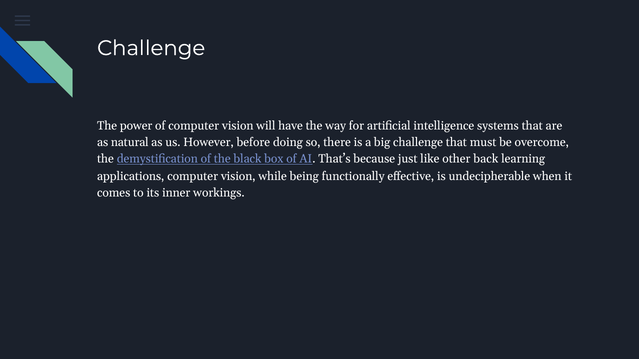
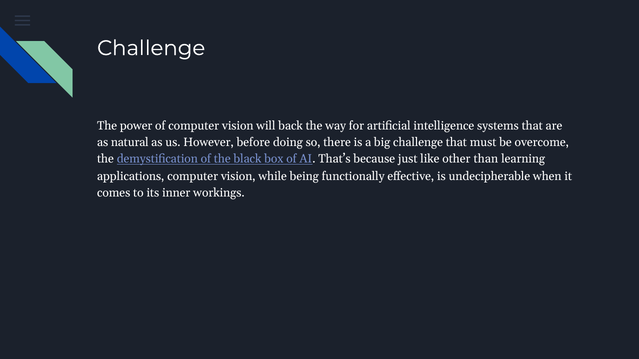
have: have -> back
back: back -> than
